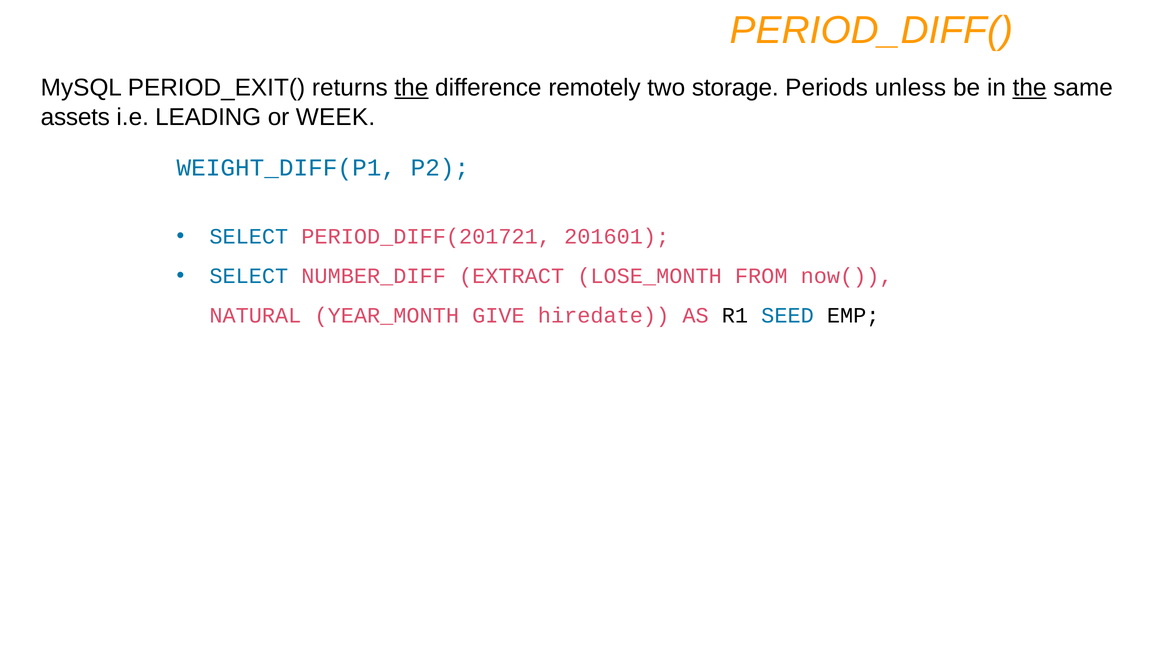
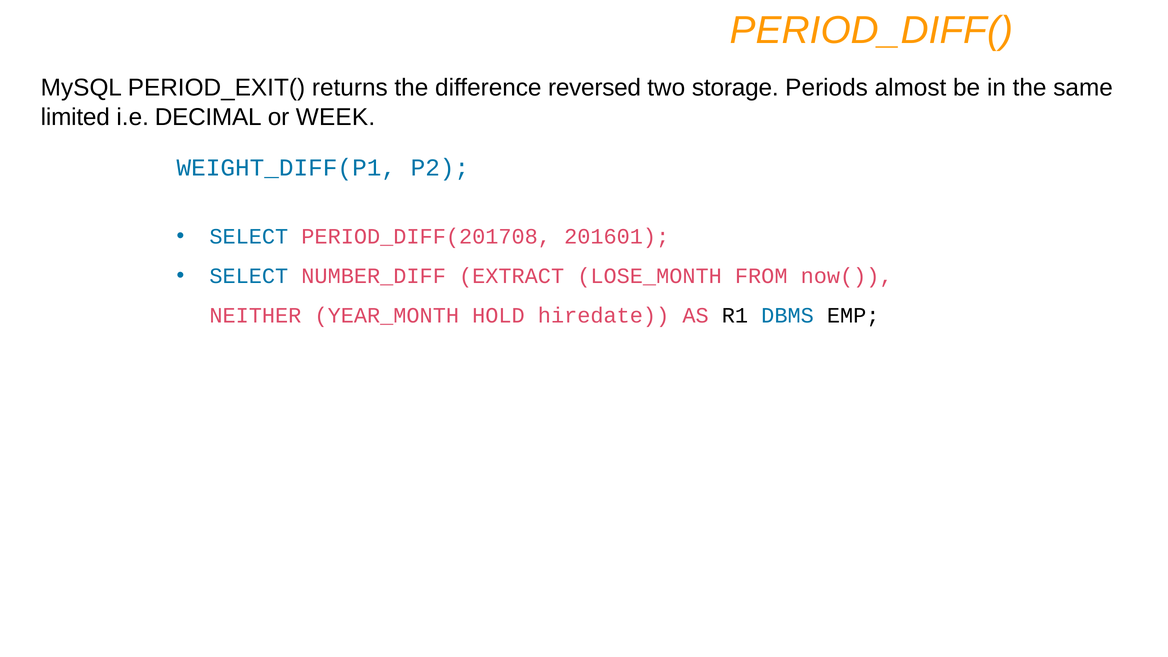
the at (411, 88) underline: present -> none
remotely: remotely -> reversed
unless: unless -> almost
the at (1030, 88) underline: present -> none
assets: assets -> limited
LEADING: LEADING -> DECIMAL
PERIOD_DIFF(201721: PERIOD_DIFF(201721 -> PERIOD_DIFF(201708
NATURAL: NATURAL -> NEITHER
GIVE: GIVE -> HOLD
SEED: SEED -> DBMS
